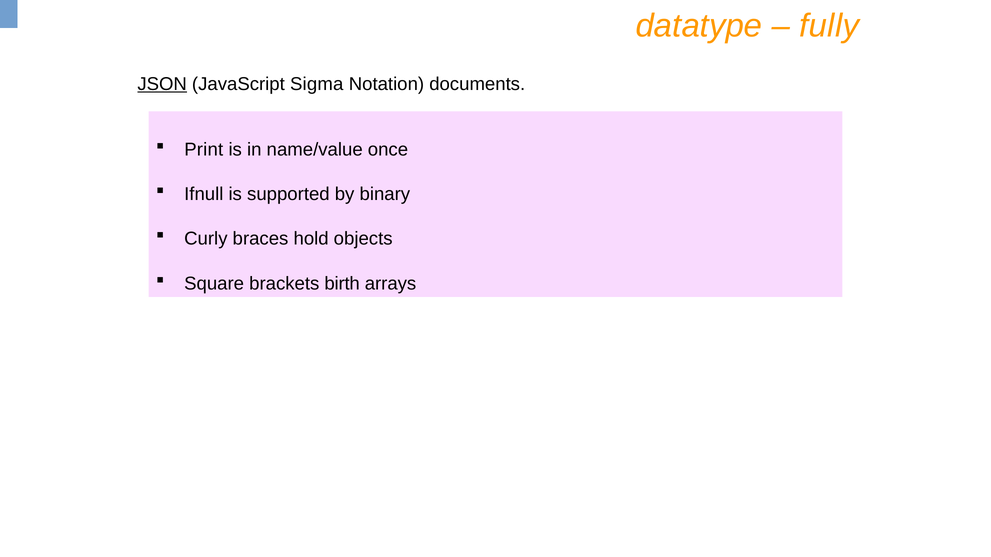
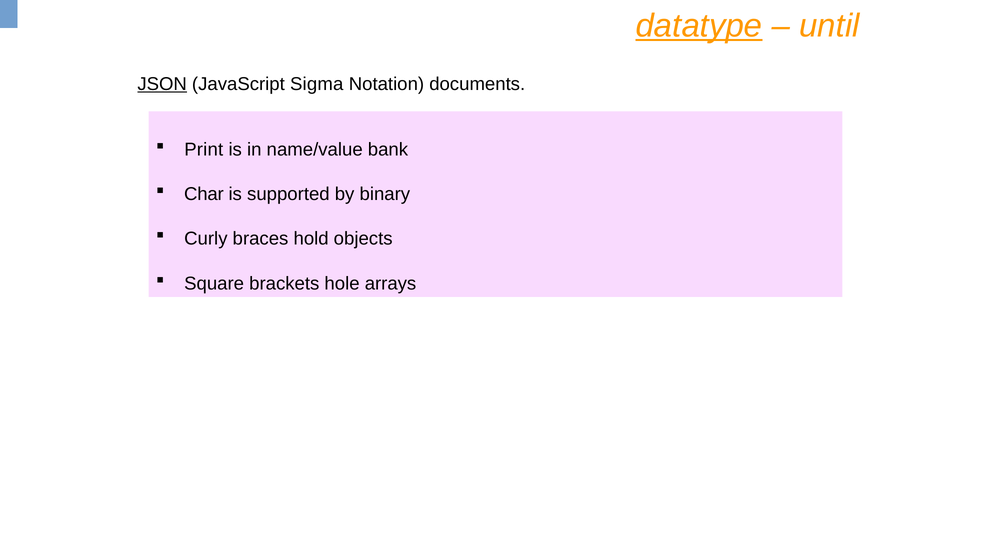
datatype underline: none -> present
fully: fully -> until
once: once -> bank
Ifnull: Ifnull -> Char
birth: birth -> hole
